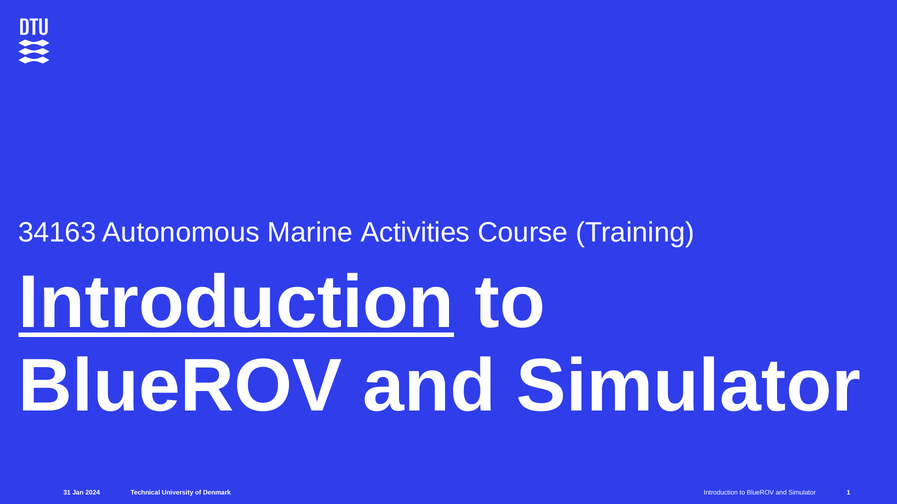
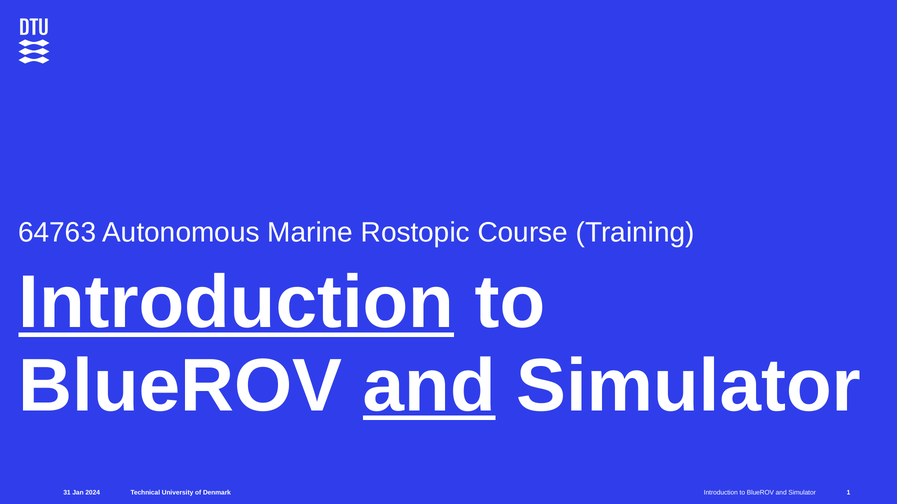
34163: 34163 -> 64763
Activities: Activities -> Rostopic
and at (429, 386) underline: none -> present
